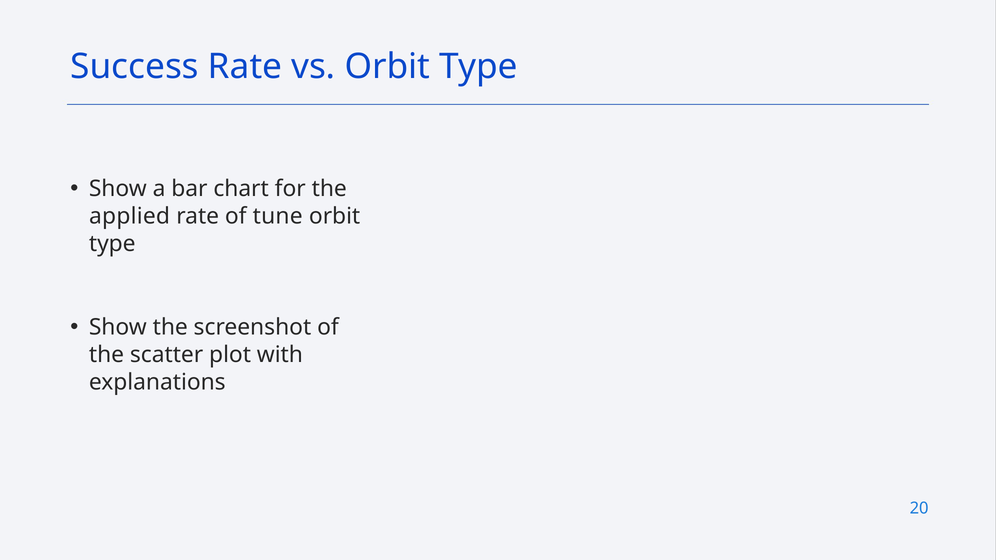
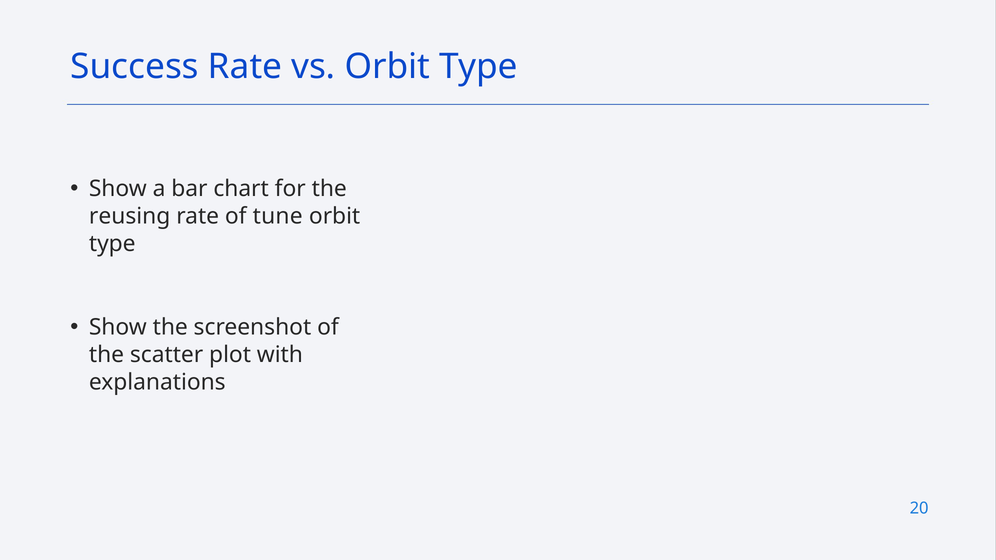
applied: applied -> reusing
